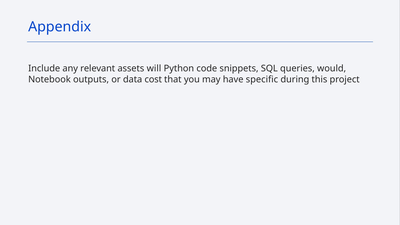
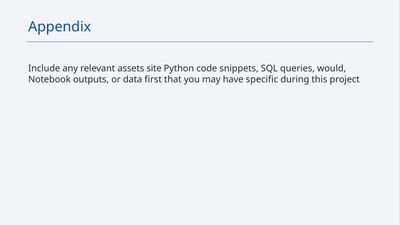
will: will -> site
cost: cost -> first
